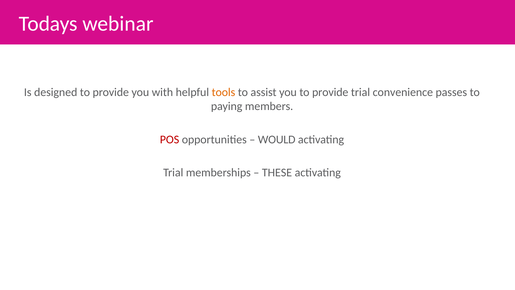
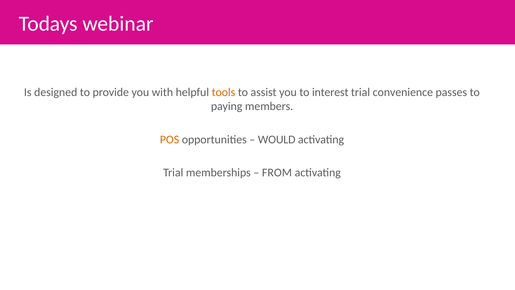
you to provide: provide -> interest
POS colour: red -> orange
THESE: THESE -> FROM
